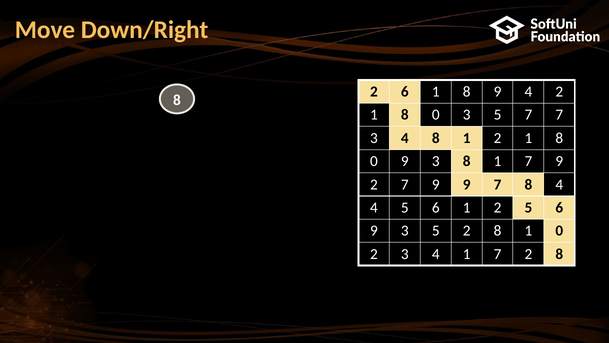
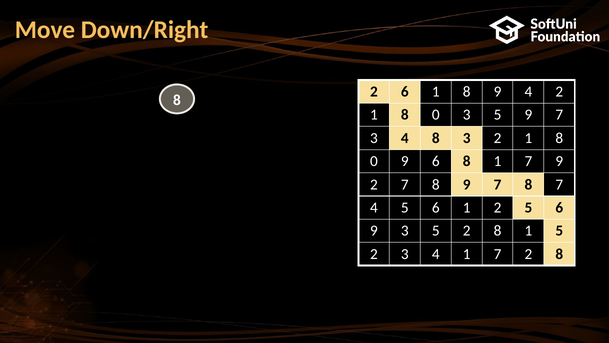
5 7: 7 -> 9
4 8 1: 1 -> 3
0 9 3: 3 -> 6
2 7 9: 9 -> 8
8 4: 4 -> 7
1 0: 0 -> 5
